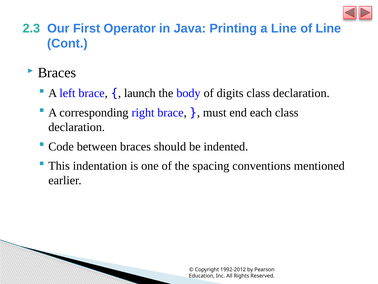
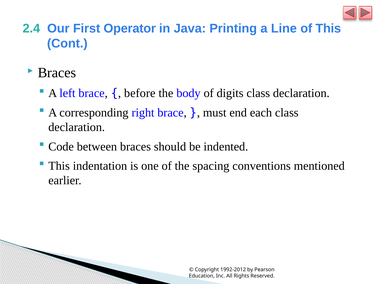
2.3: 2.3 -> 2.4
of Line: Line -> This
launch: launch -> before
